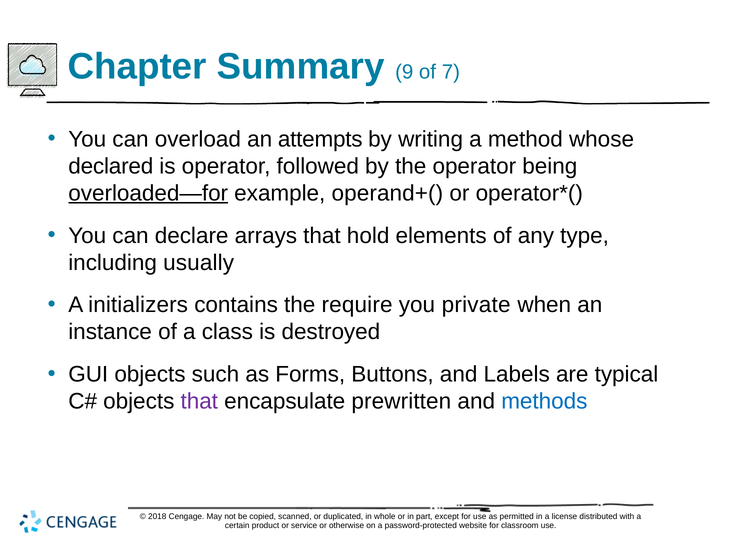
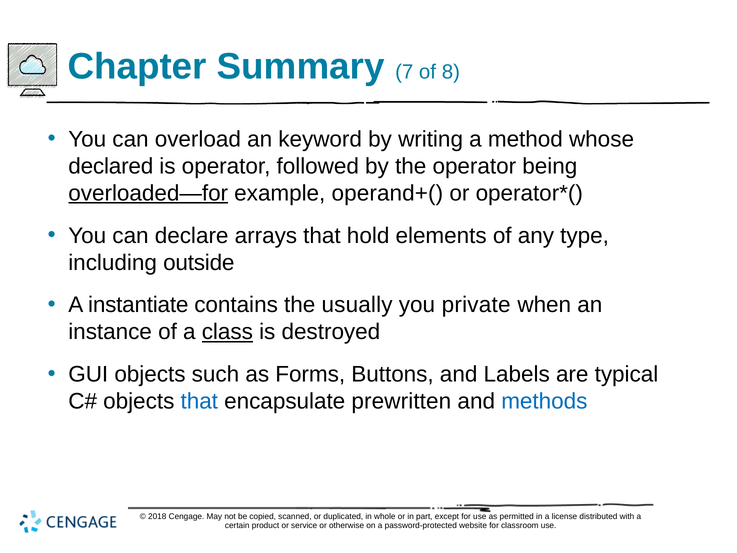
9: 9 -> 7
7: 7 -> 8
attempts: attempts -> keyword
usually: usually -> outside
initializers: initializers -> instantiate
require: require -> usually
class underline: none -> present
that at (199, 401) colour: purple -> blue
